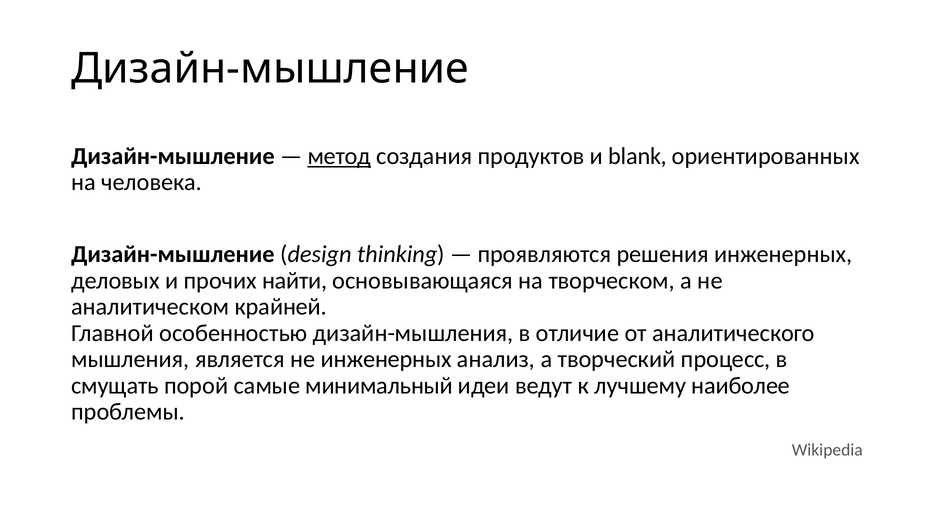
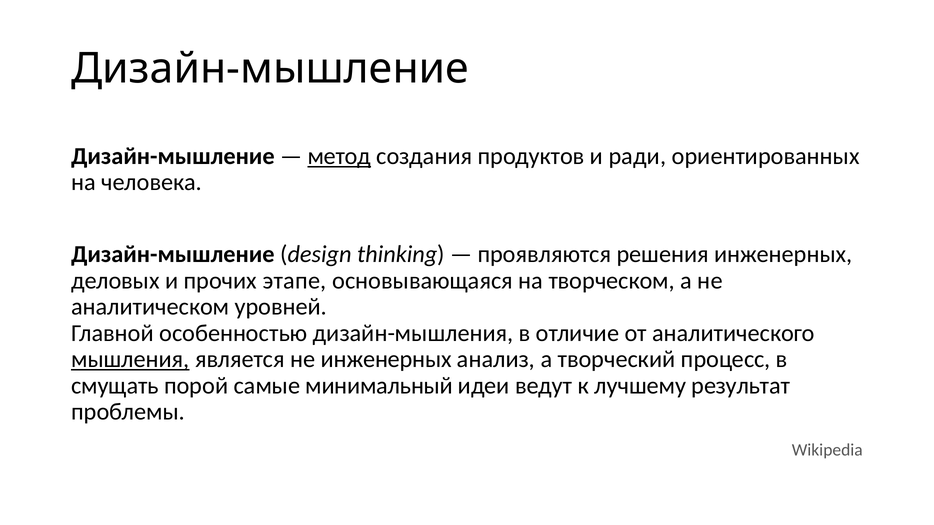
blank: blank -> ради
найти: найти -> этапе
крайней: крайней -> уровней
мышления underline: none -> present
наиболее: наиболее -> результат
